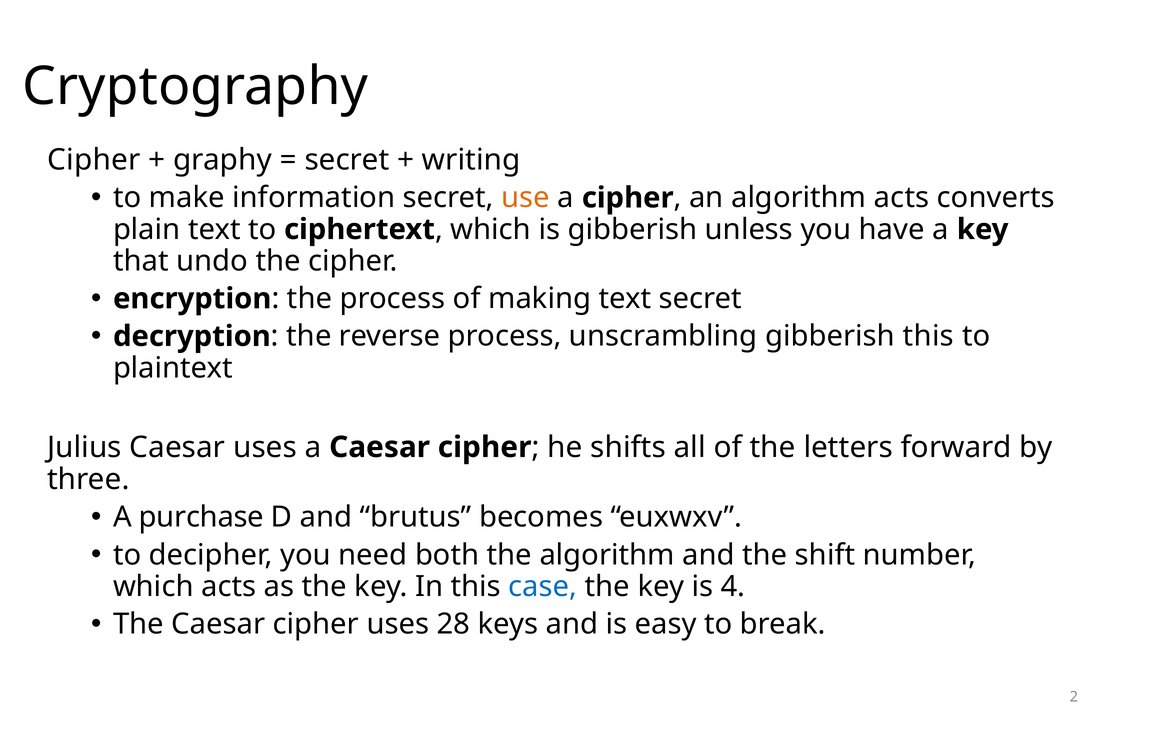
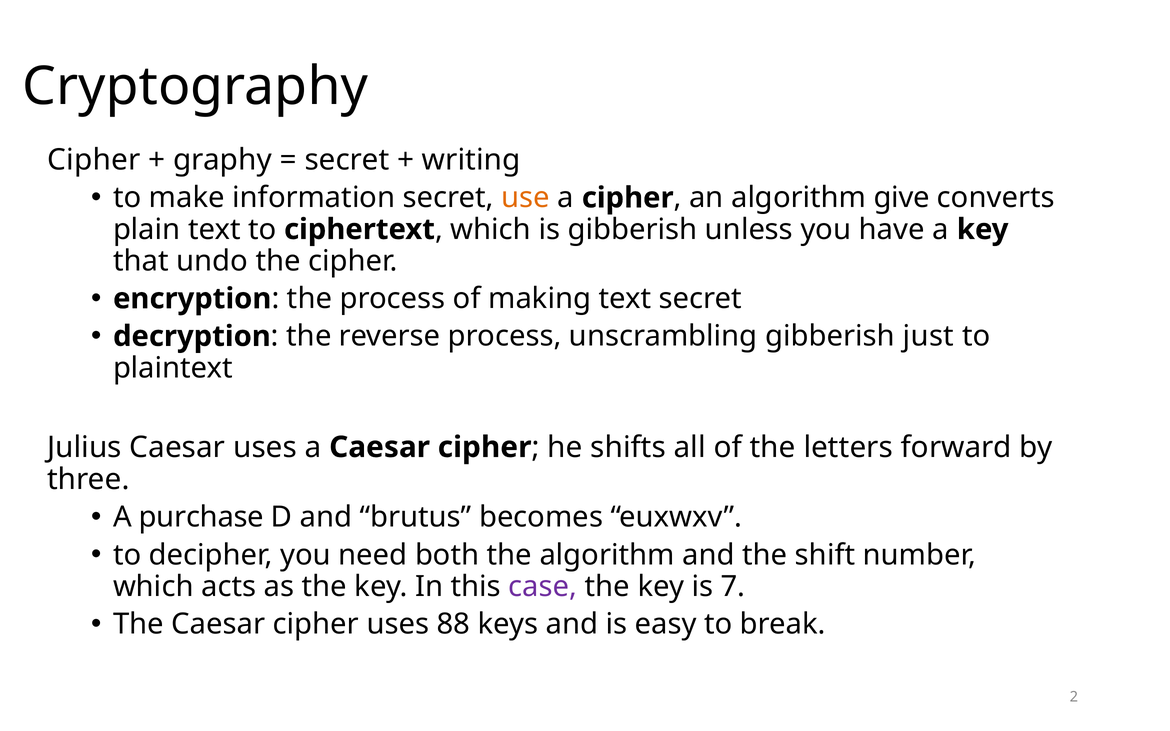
algorithm acts: acts -> give
gibberish this: this -> just
case colour: blue -> purple
4: 4 -> 7
28: 28 -> 88
